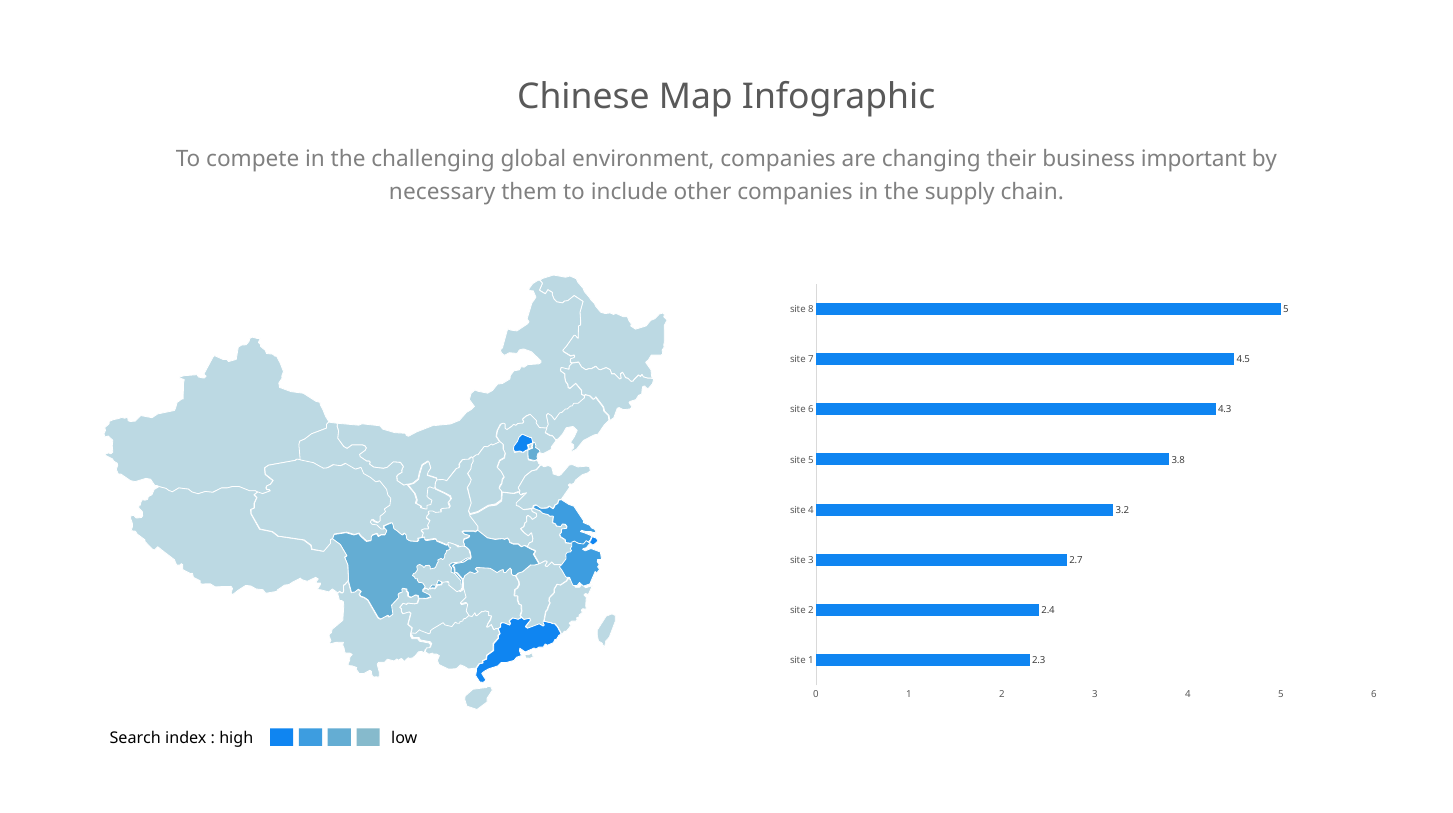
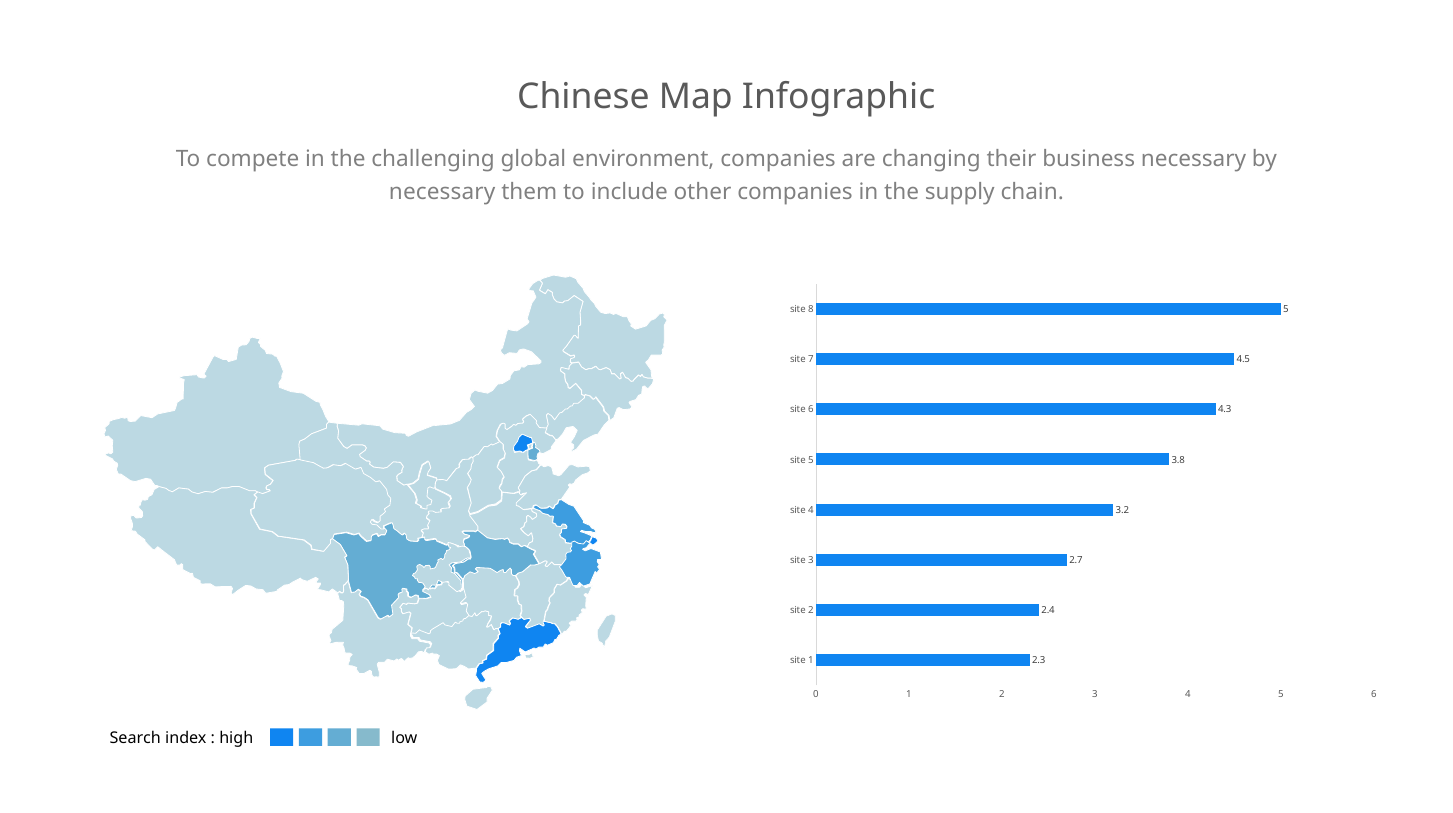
business important: important -> necessary
